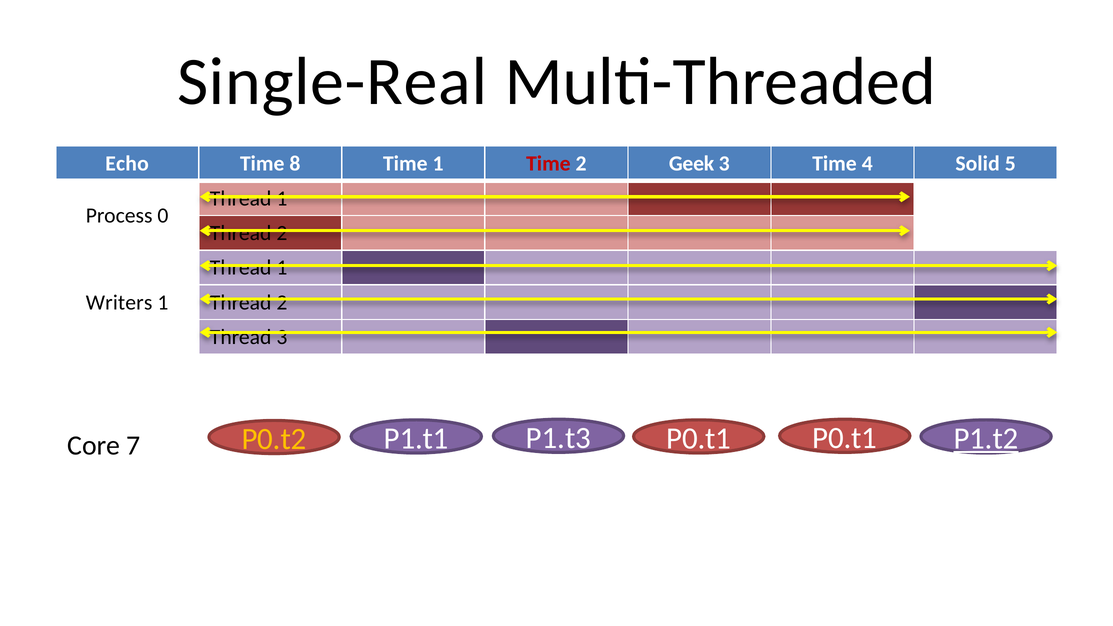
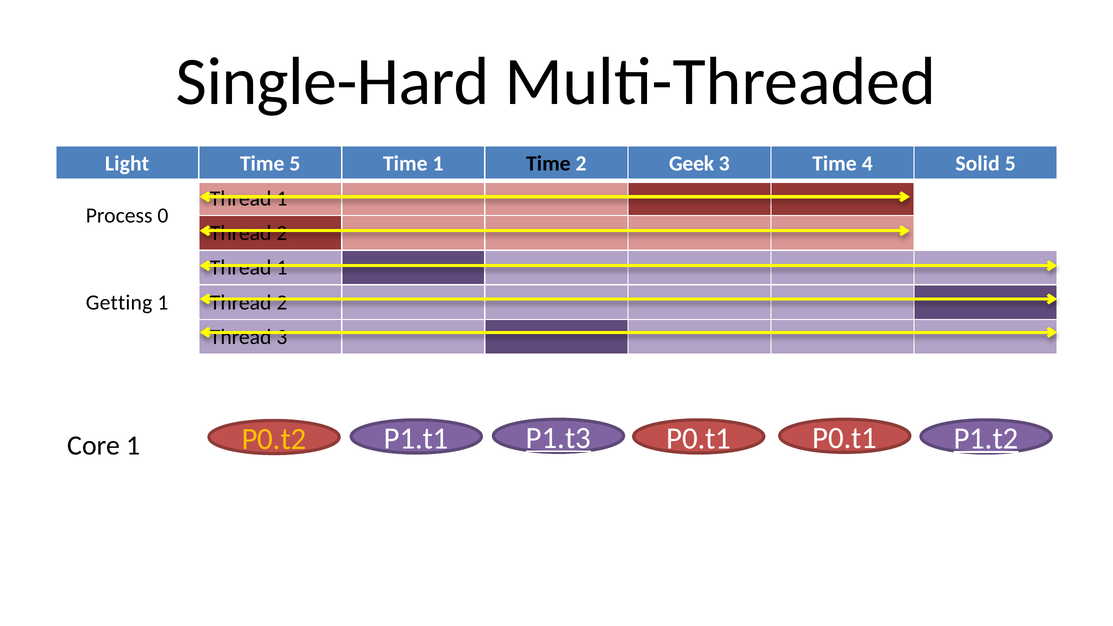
Single-Real: Single-Real -> Single-Hard
Echo: Echo -> Light
Time 8: 8 -> 5
Time at (548, 164) colour: red -> black
Writers: Writers -> Getting
P1.t3 underline: none -> present
Core 7: 7 -> 1
